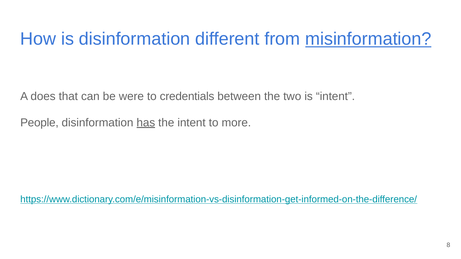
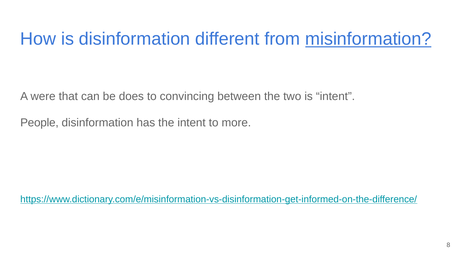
does: does -> were
were: were -> does
credentials: credentials -> convincing
has underline: present -> none
